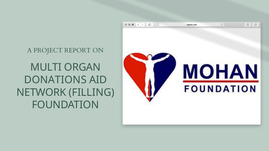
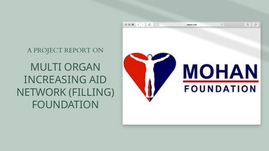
DONATIONS: DONATIONS -> INCREASING
